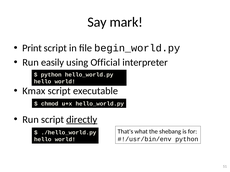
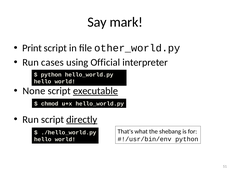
begin_world.py: begin_world.py -> other_world.py
easily: easily -> cases
Kmax: Kmax -> None
executable underline: none -> present
